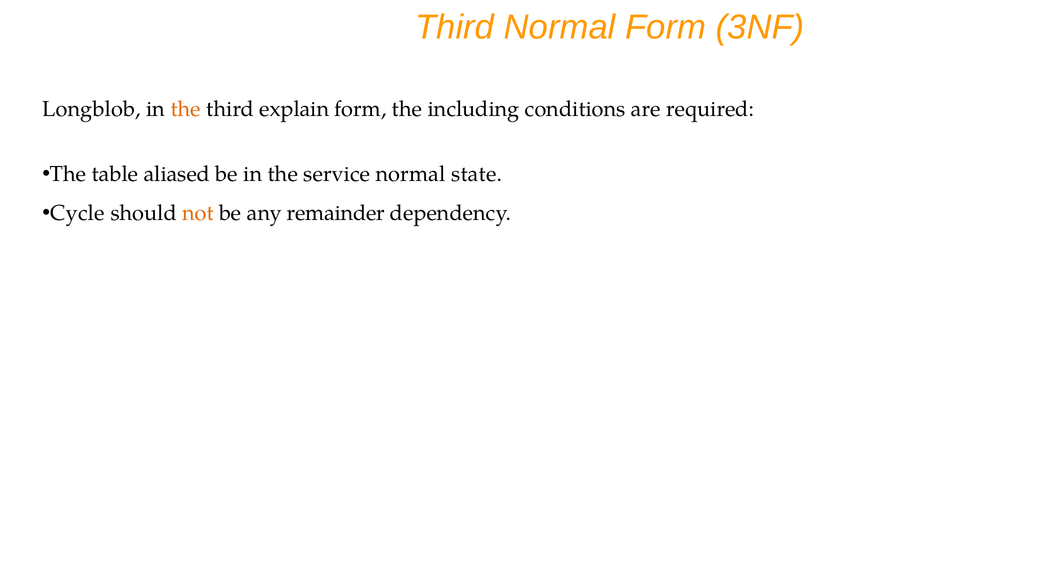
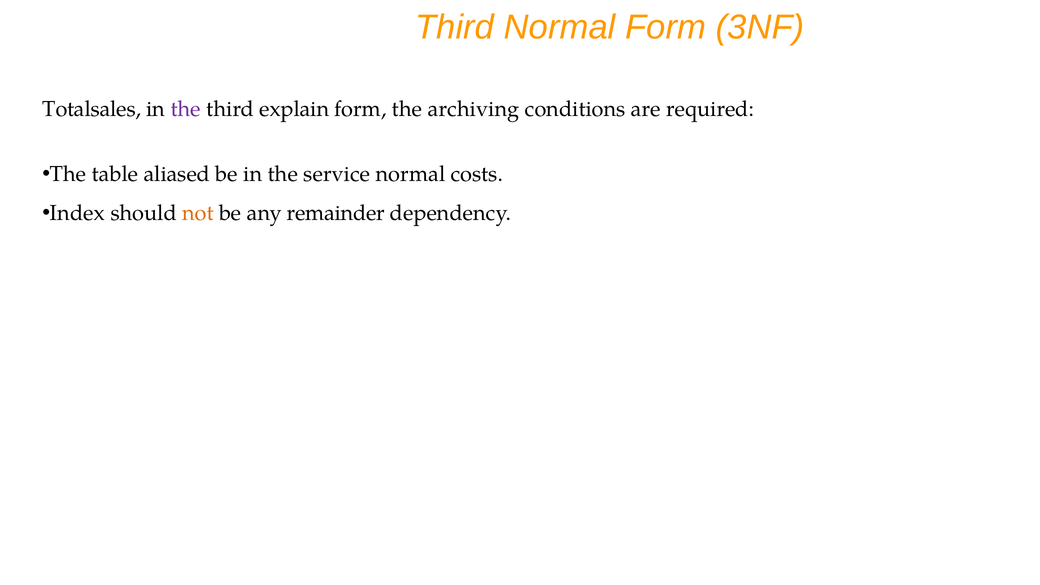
Longblob: Longblob -> Totalsales
the at (186, 109) colour: orange -> purple
including: including -> archiving
state: state -> costs
Cycle: Cycle -> Index
